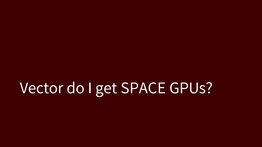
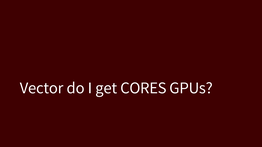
SPACE: SPACE -> CORES
